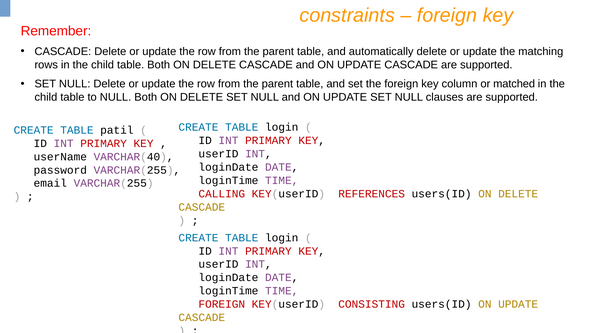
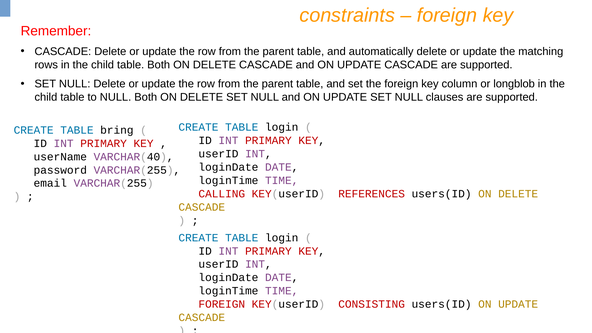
matched: matched -> longblob
patil: patil -> bring
